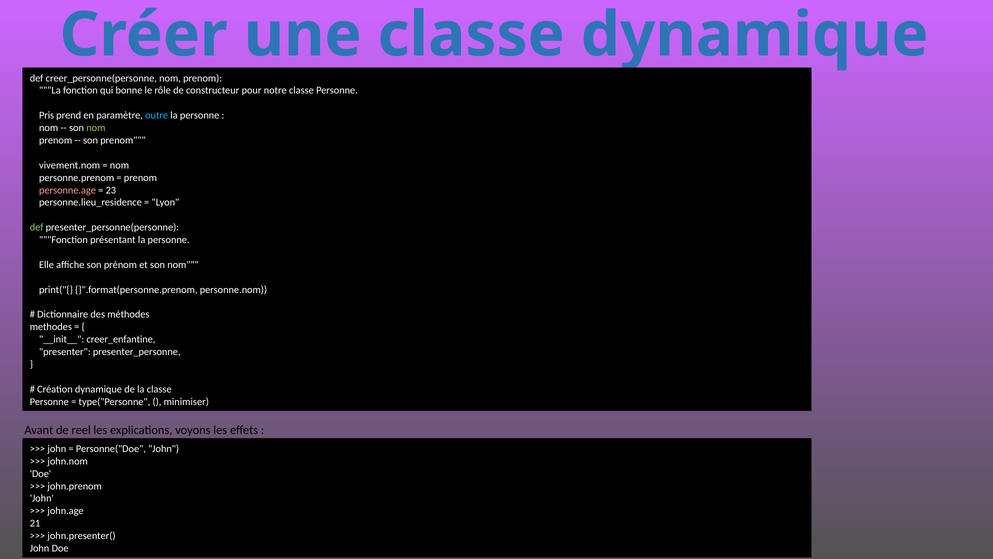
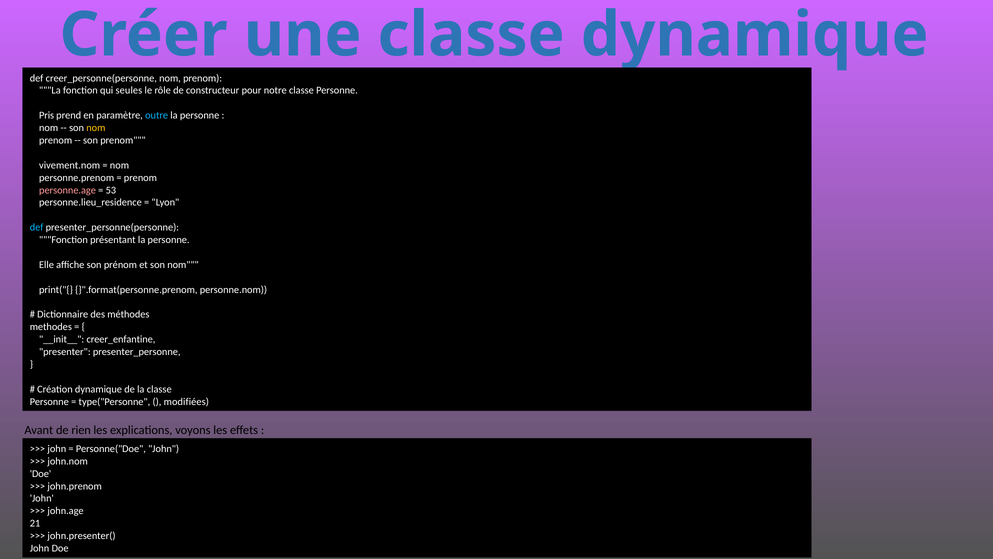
bonne: bonne -> seules
nom at (96, 128) colour: light green -> yellow
23: 23 -> 53
def at (37, 227) colour: light green -> light blue
minimiser: minimiser -> modifiées
reel: reel -> rien
